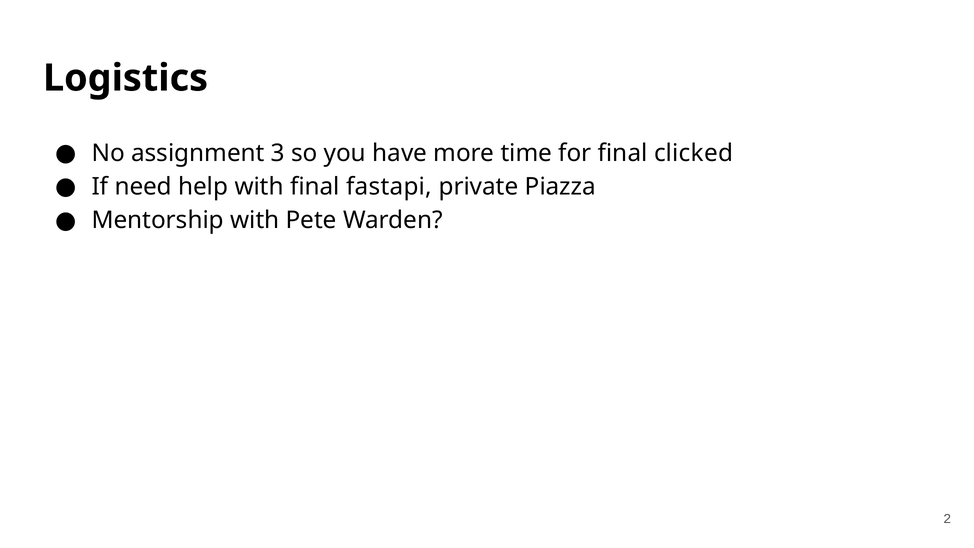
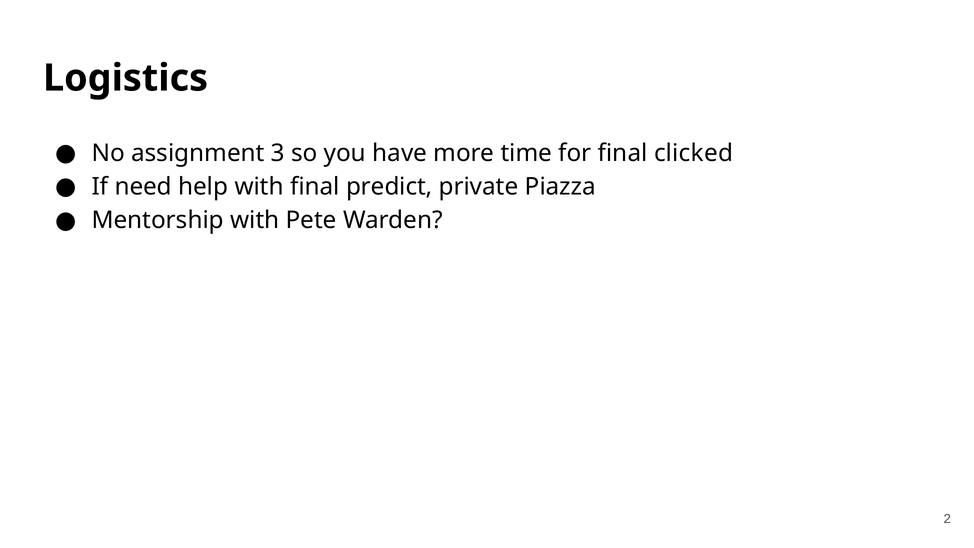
fastapi: fastapi -> predict
